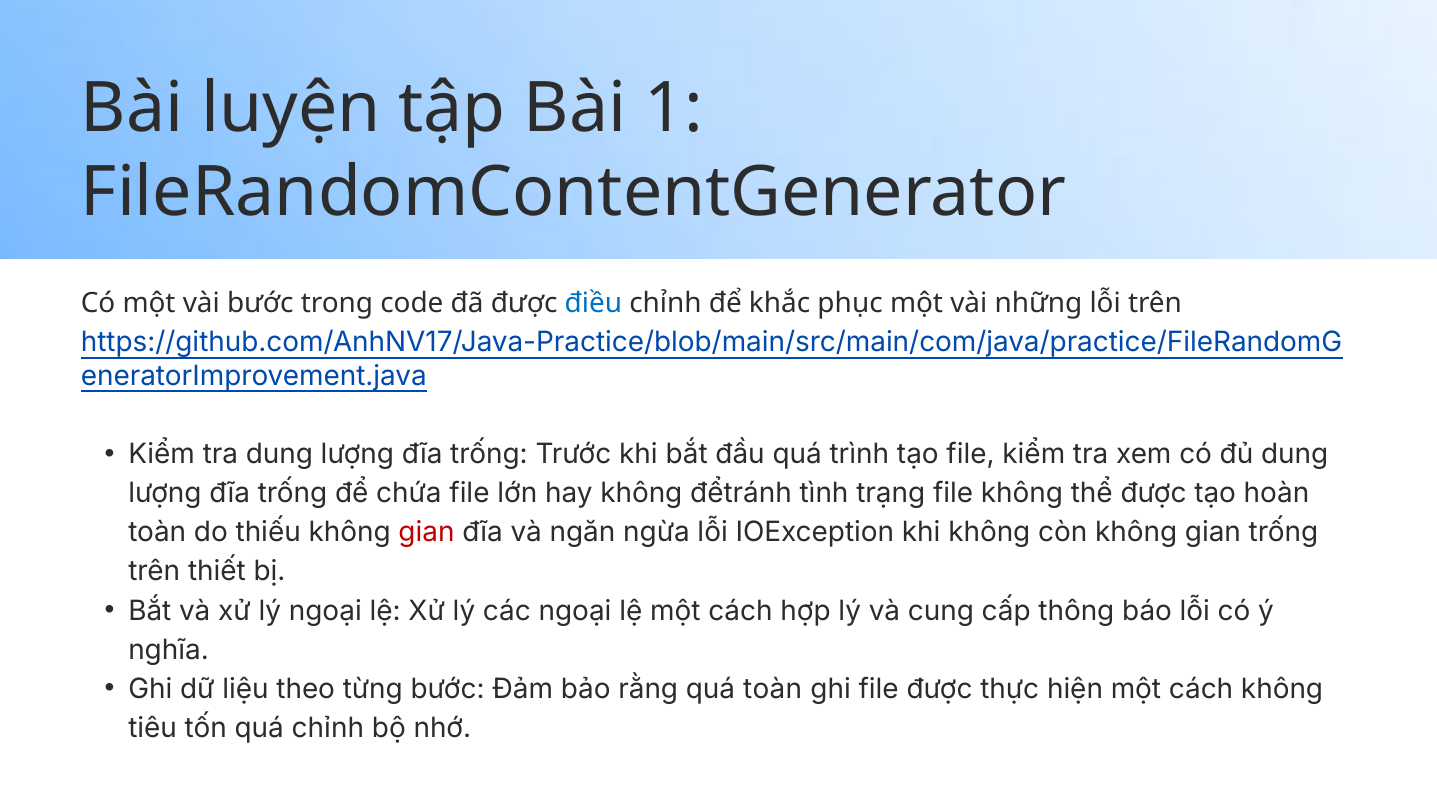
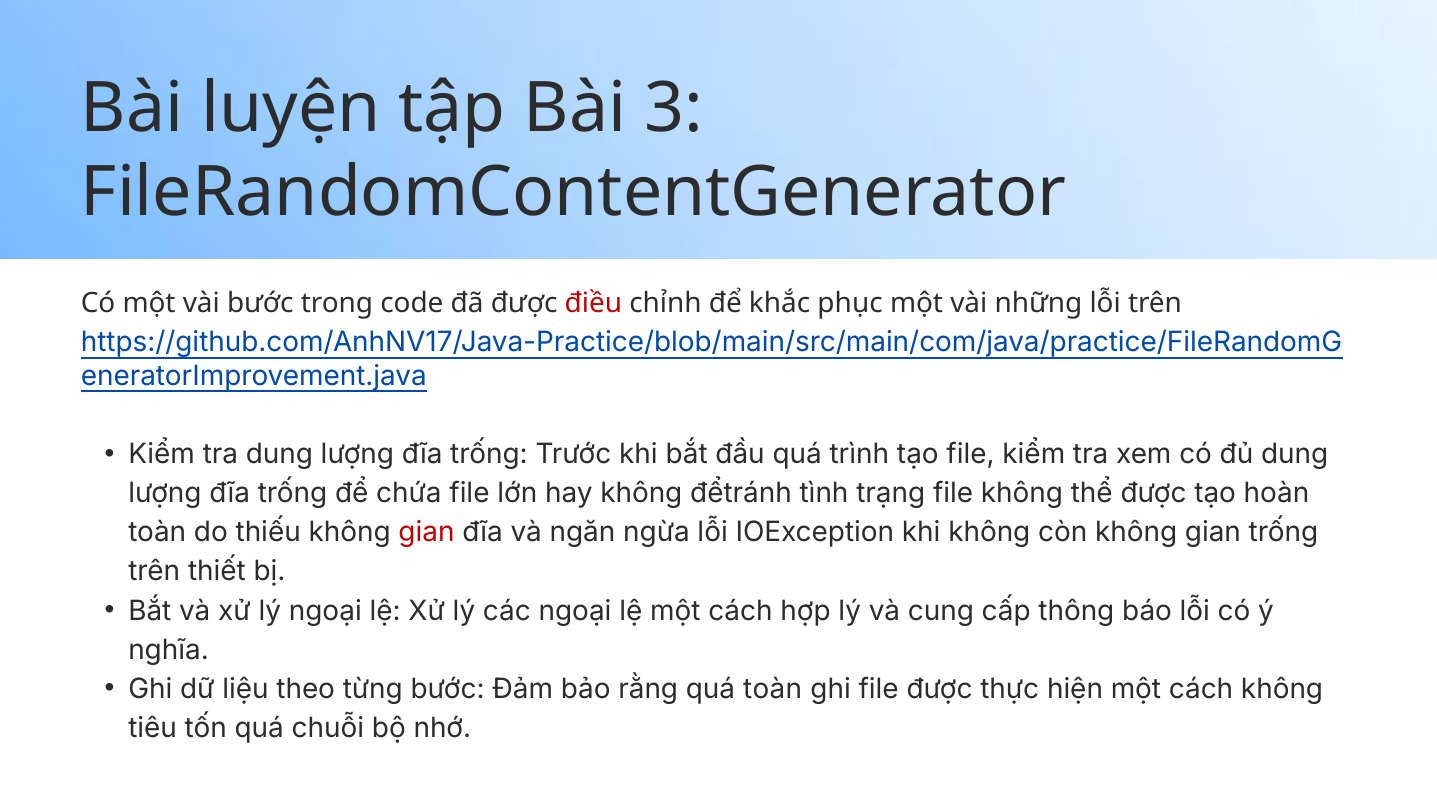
1: 1 -> 3
điều colour: blue -> red
quá chỉnh: chỉnh -> chuỗi
